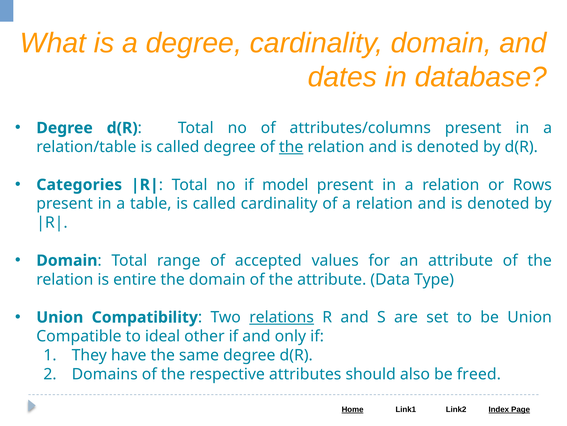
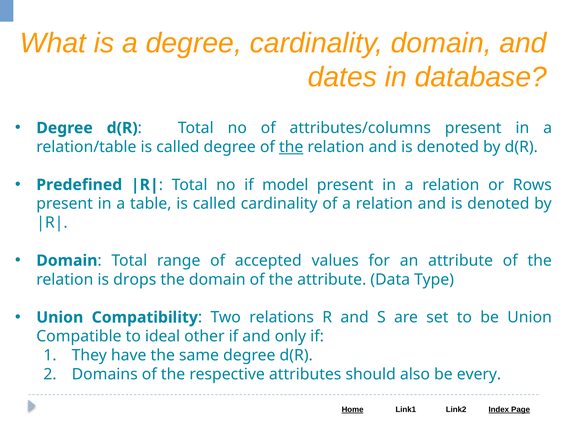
Categories: Categories -> Predefined
entire: entire -> drops
relations underline: present -> none
freed: freed -> every
